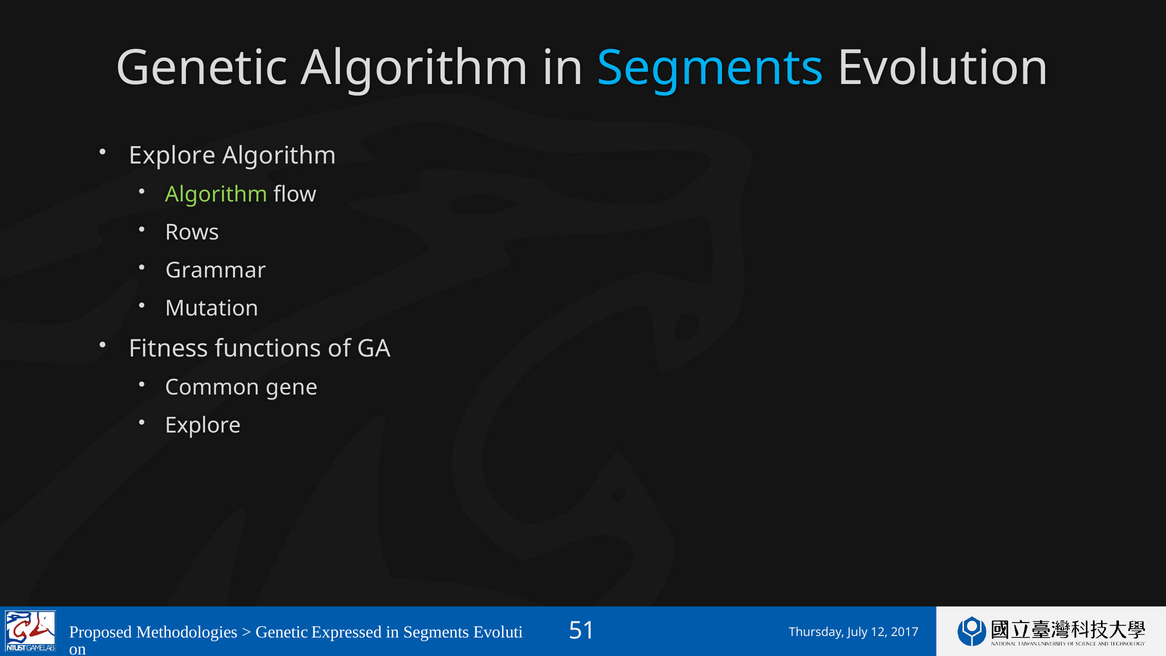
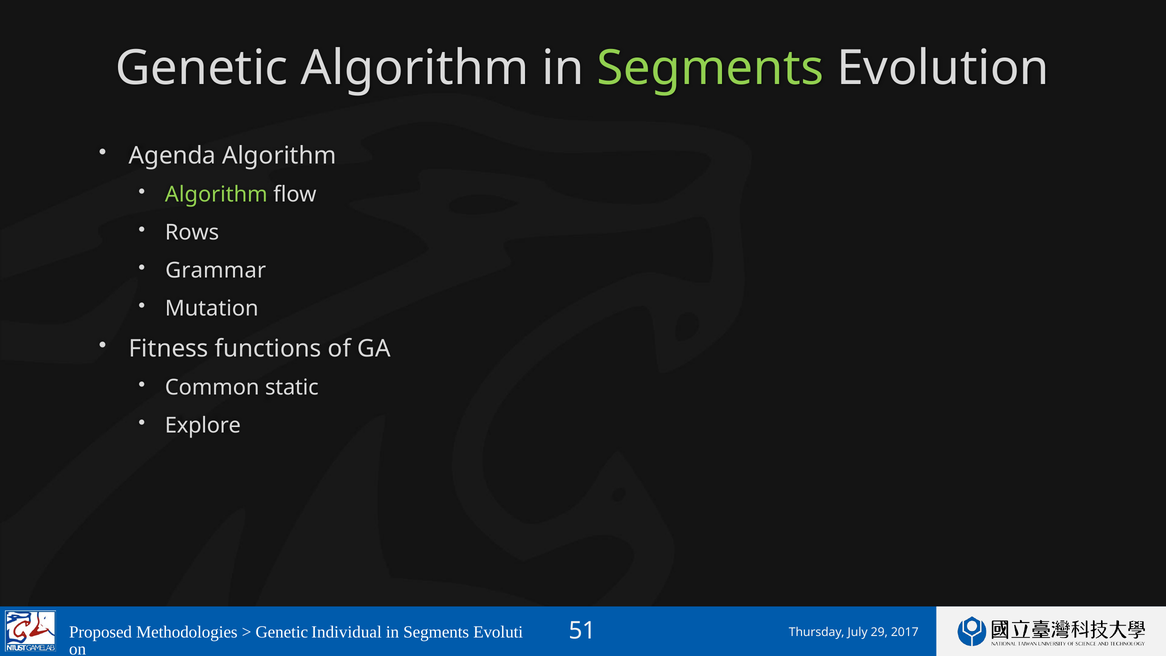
Segments at (710, 68) colour: light blue -> light green
Explore at (172, 156): Explore -> Agenda
gene: gene -> static
Expressed: Expressed -> Individual
12: 12 -> 29
